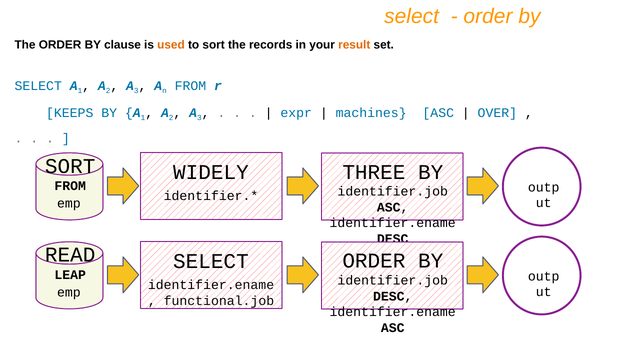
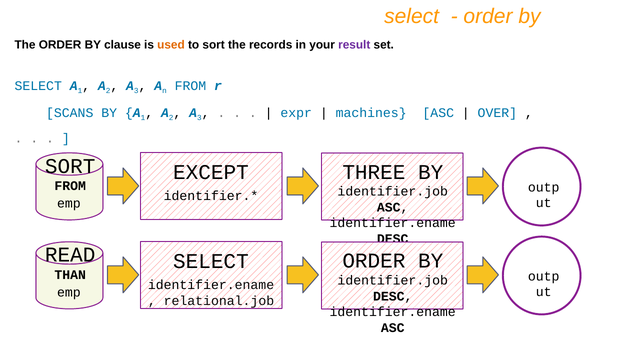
result colour: orange -> purple
KEEPS: KEEPS -> SCANS
WIDELY: WIDELY -> EXCEPT
LEAP: LEAP -> THAN
functional.job: functional.job -> relational.job
